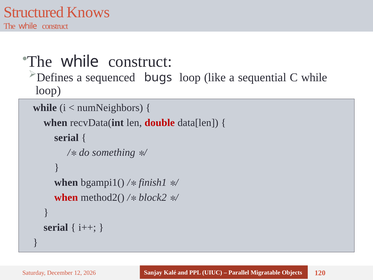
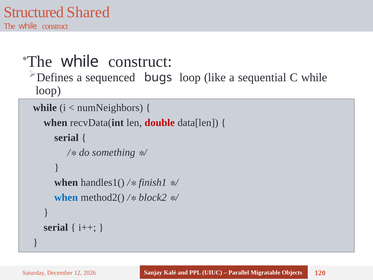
Knows: Knows -> Shared
bgampi1(: bgampi1( -> handles1(
when at (66, 197) colour: red -> blue
